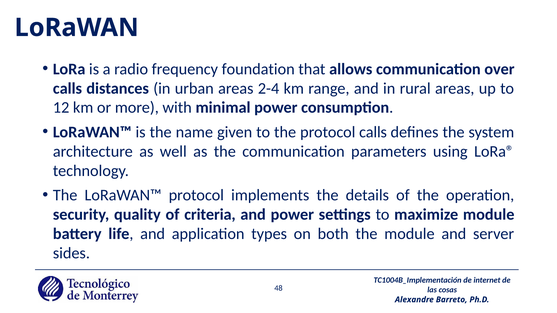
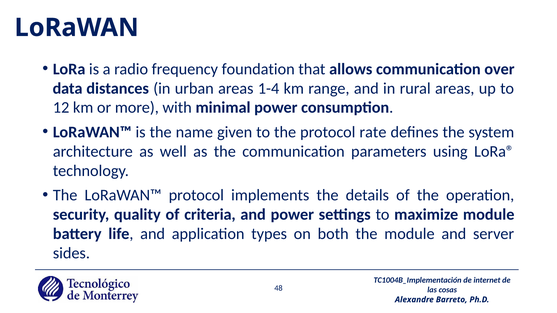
calls at (67, 88): calls -> data
2-4: 2-4 -> 1-4
protocol calls: calls -> rate
